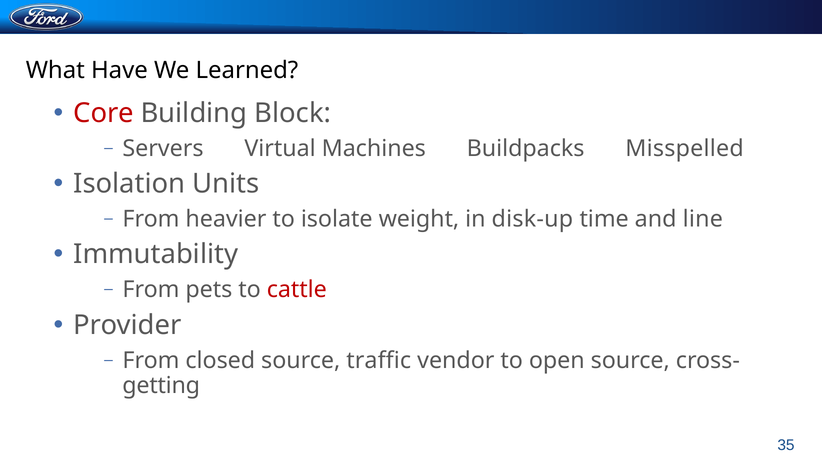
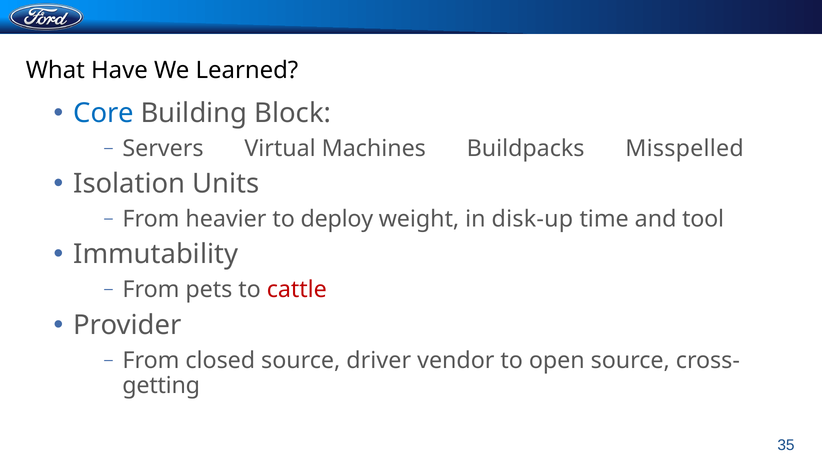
Core colour: red -> blue
isolate: isolate -> deploy
line: line -> tool
traffic: traffic -> driver
